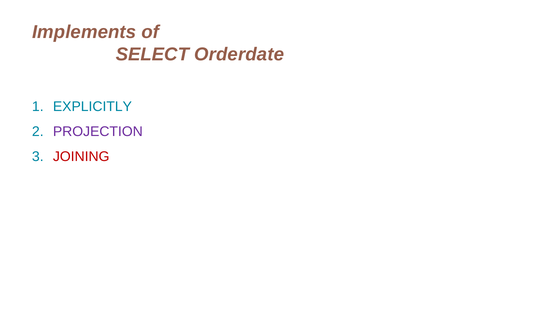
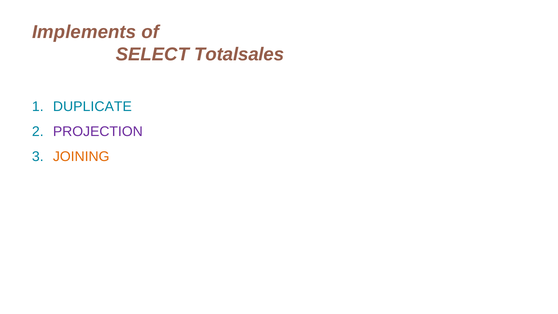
Orderdate: Orderdate -> Totalsales
EXPLICITLY: EXPLICITLY -> DUPLICATE
JOINING colour: red -> orange
